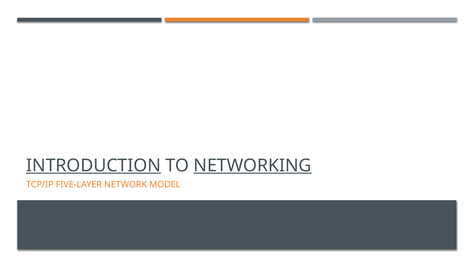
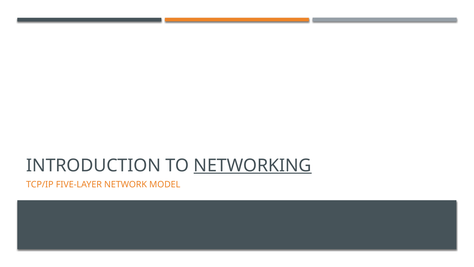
INTRODUCTION underline: present -> none
